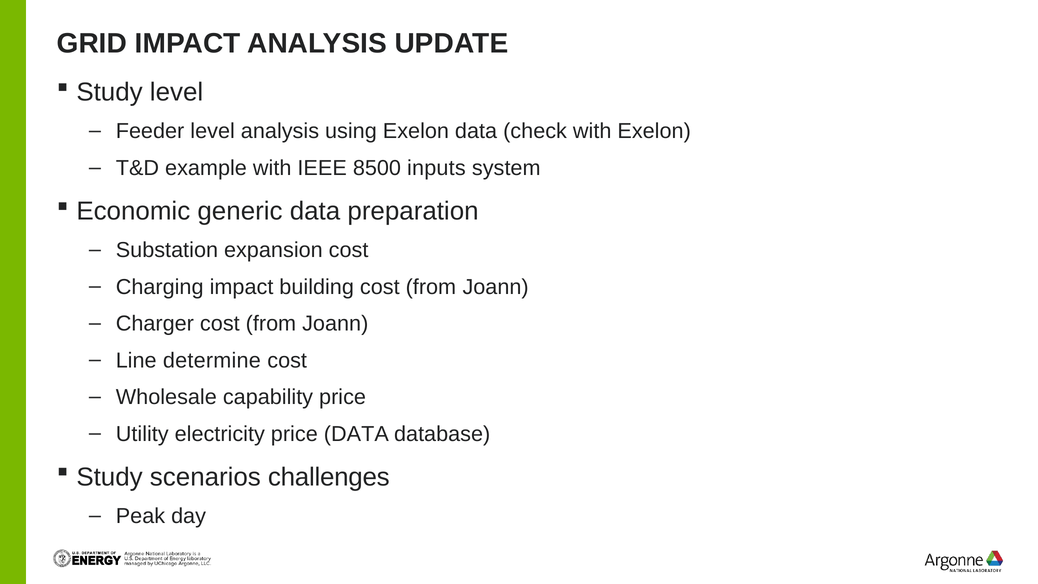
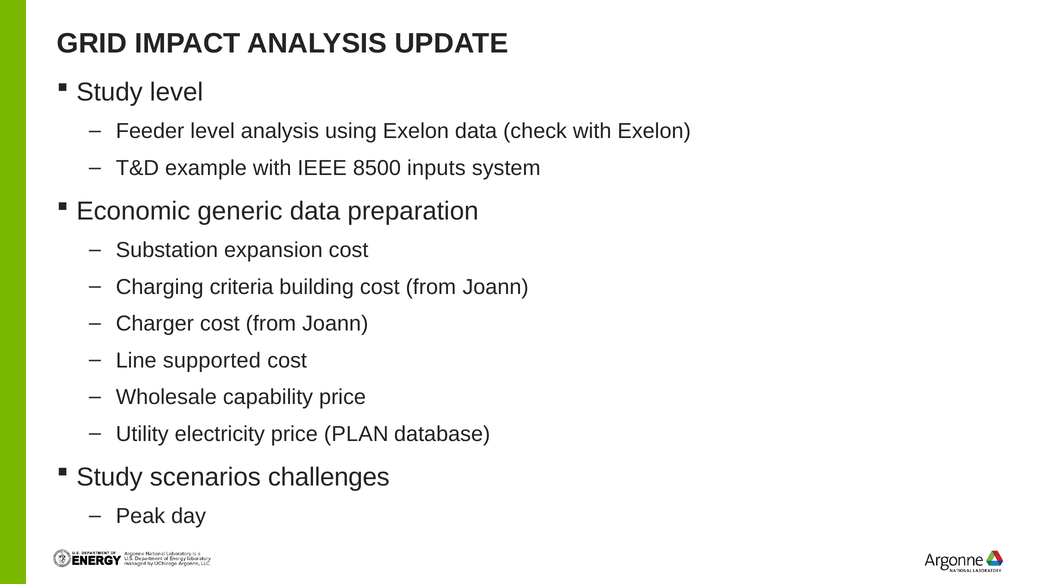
Charging impact: impact -> criteria
determine: determine -> supported
price DATA: DATA -> PLAN
